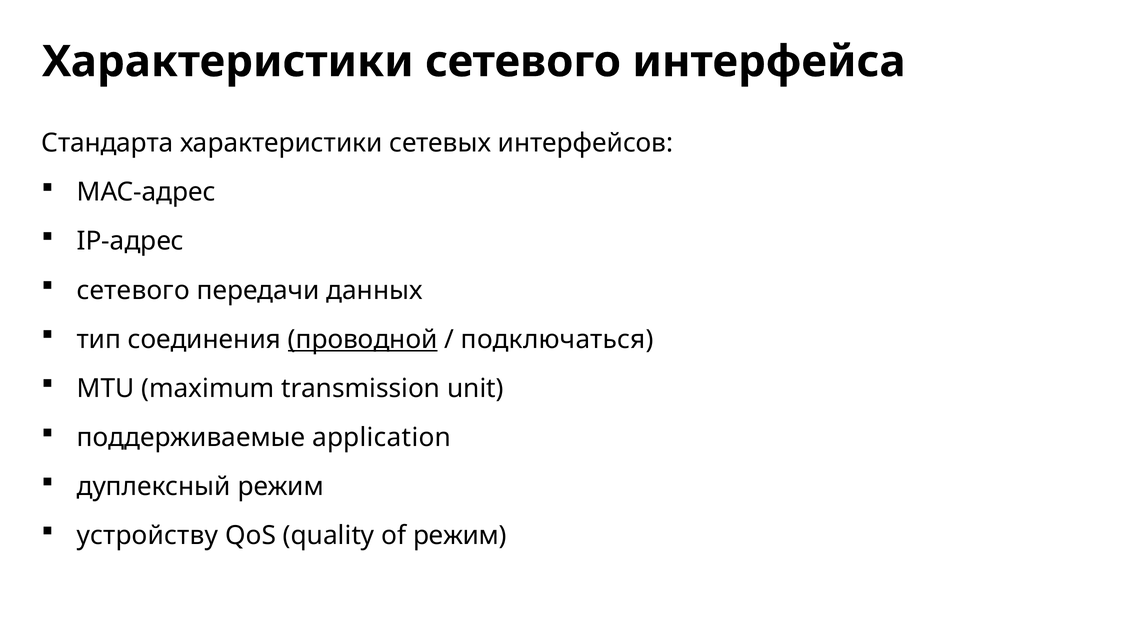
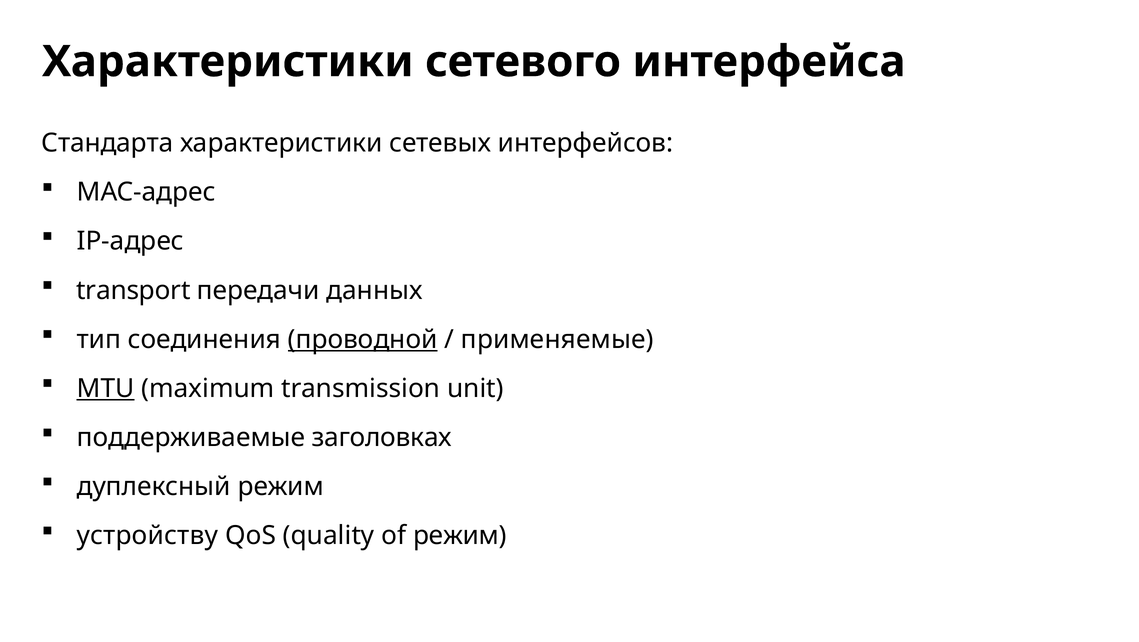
сетевого at (133, 290): сетевого -> transport
подключаться: подключаться -> применяемые
MTU underline: none -> present
application: application -> заголовках
